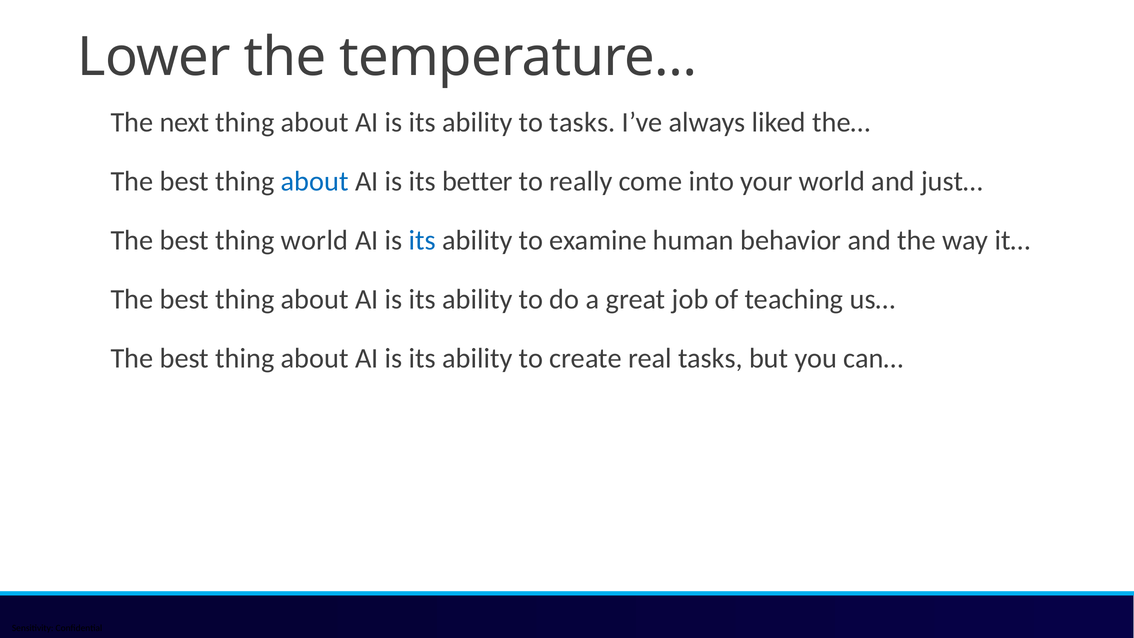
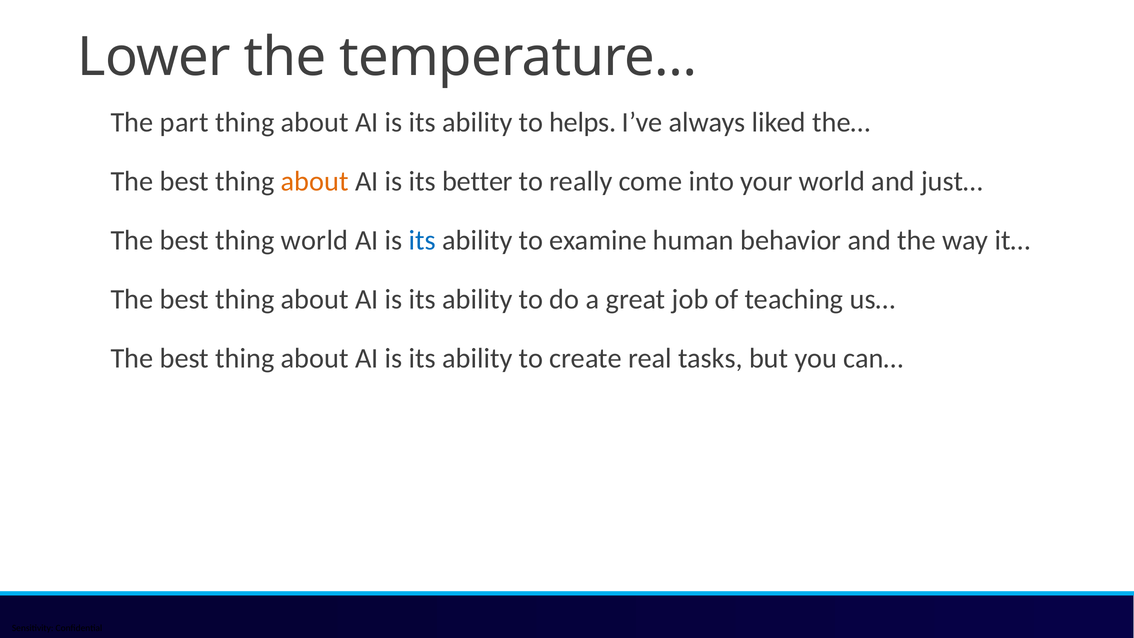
next: next -> part
to tasks: tasks -> helps
about at (315, 181) colour: blue -> orange
